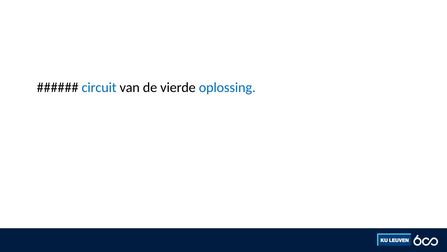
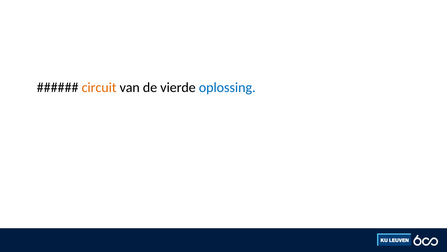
circuit colour: blue -> orange
